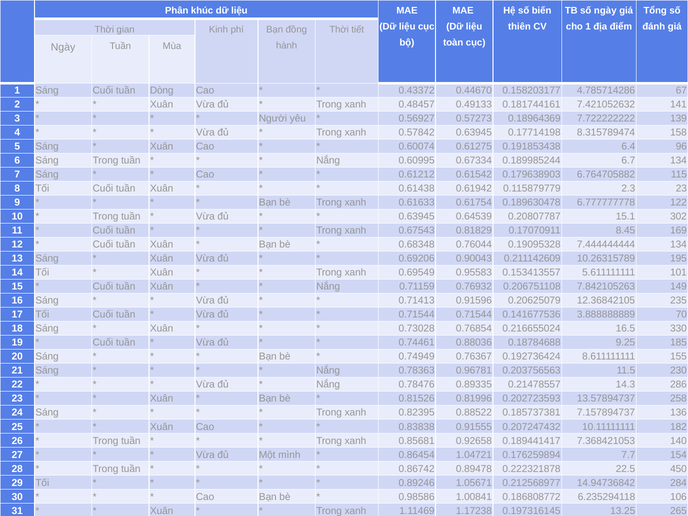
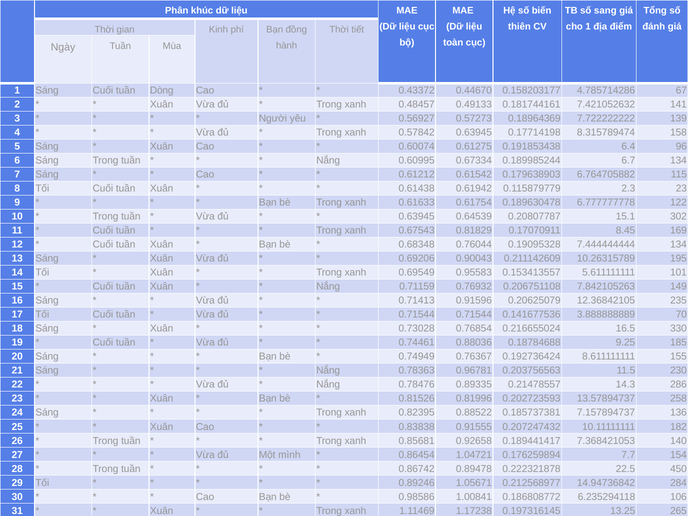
số ngày: ngày -> sang
